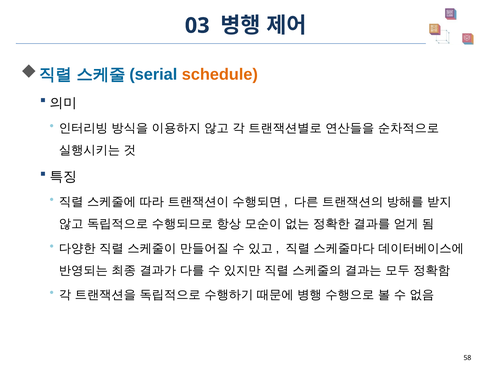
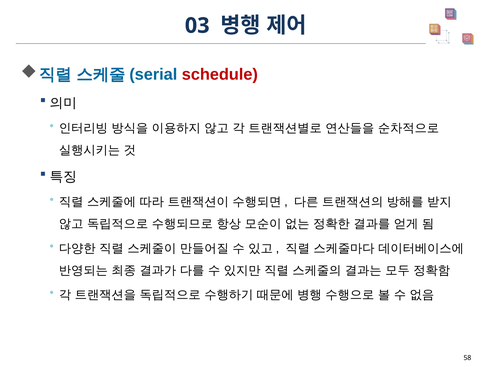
schedule colour: orange -> red
